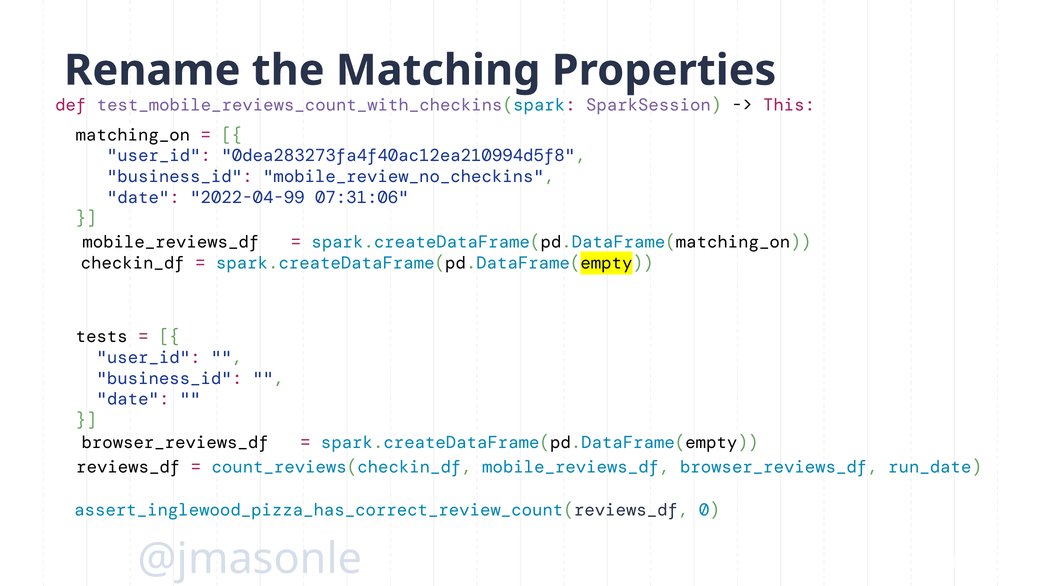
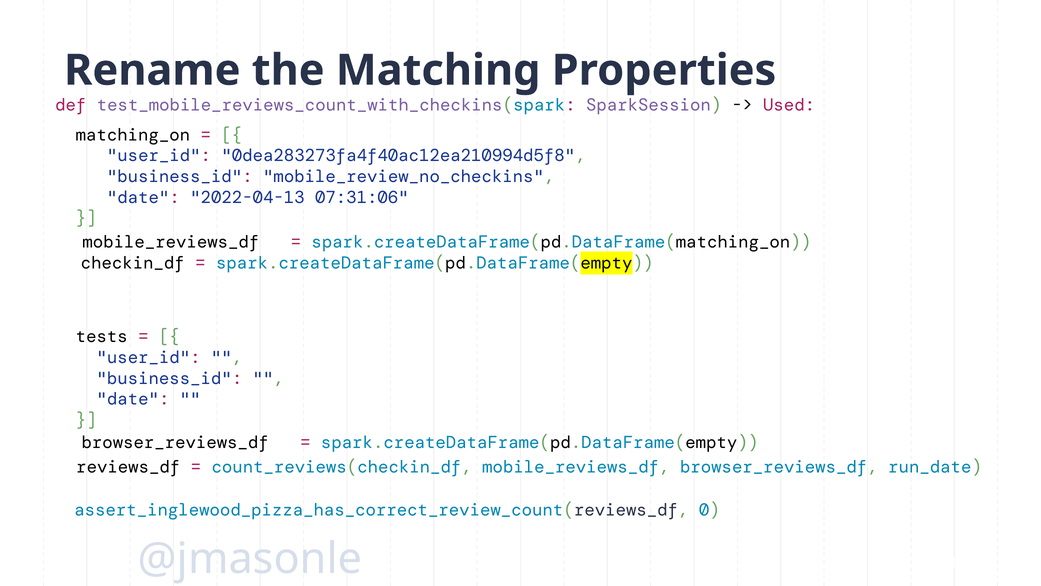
This: This -> Used
2022-04-99: 2022-04-99 -> 2022-04-13
